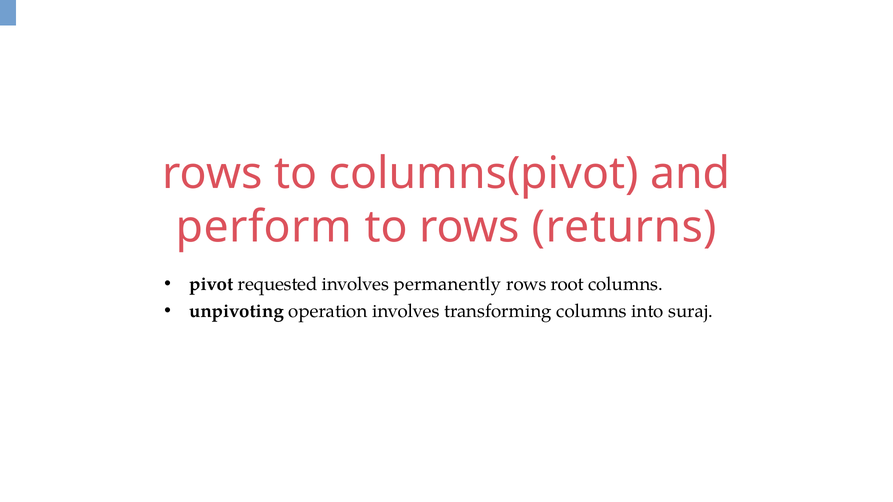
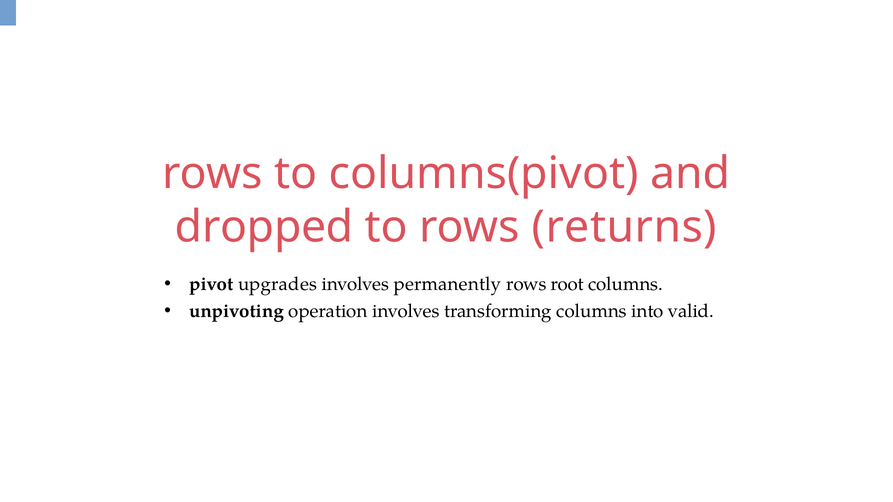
perform: perform -> dropped
requested: requested -> upgrades
suraj: suraj -> valid
